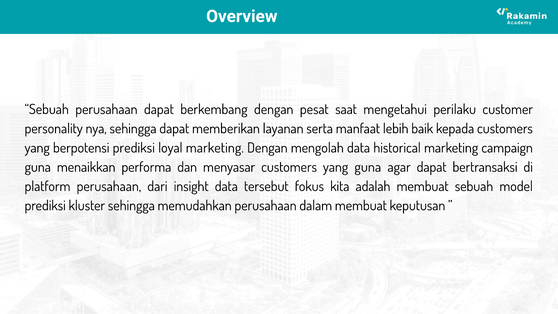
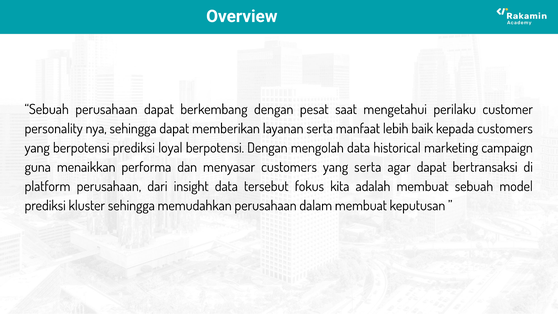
loyal marketing: marketing -> berpotensi
yang guna: guna -> serta
